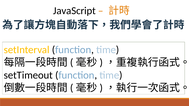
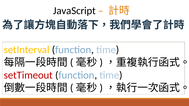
setTimeout colour: black -> red
